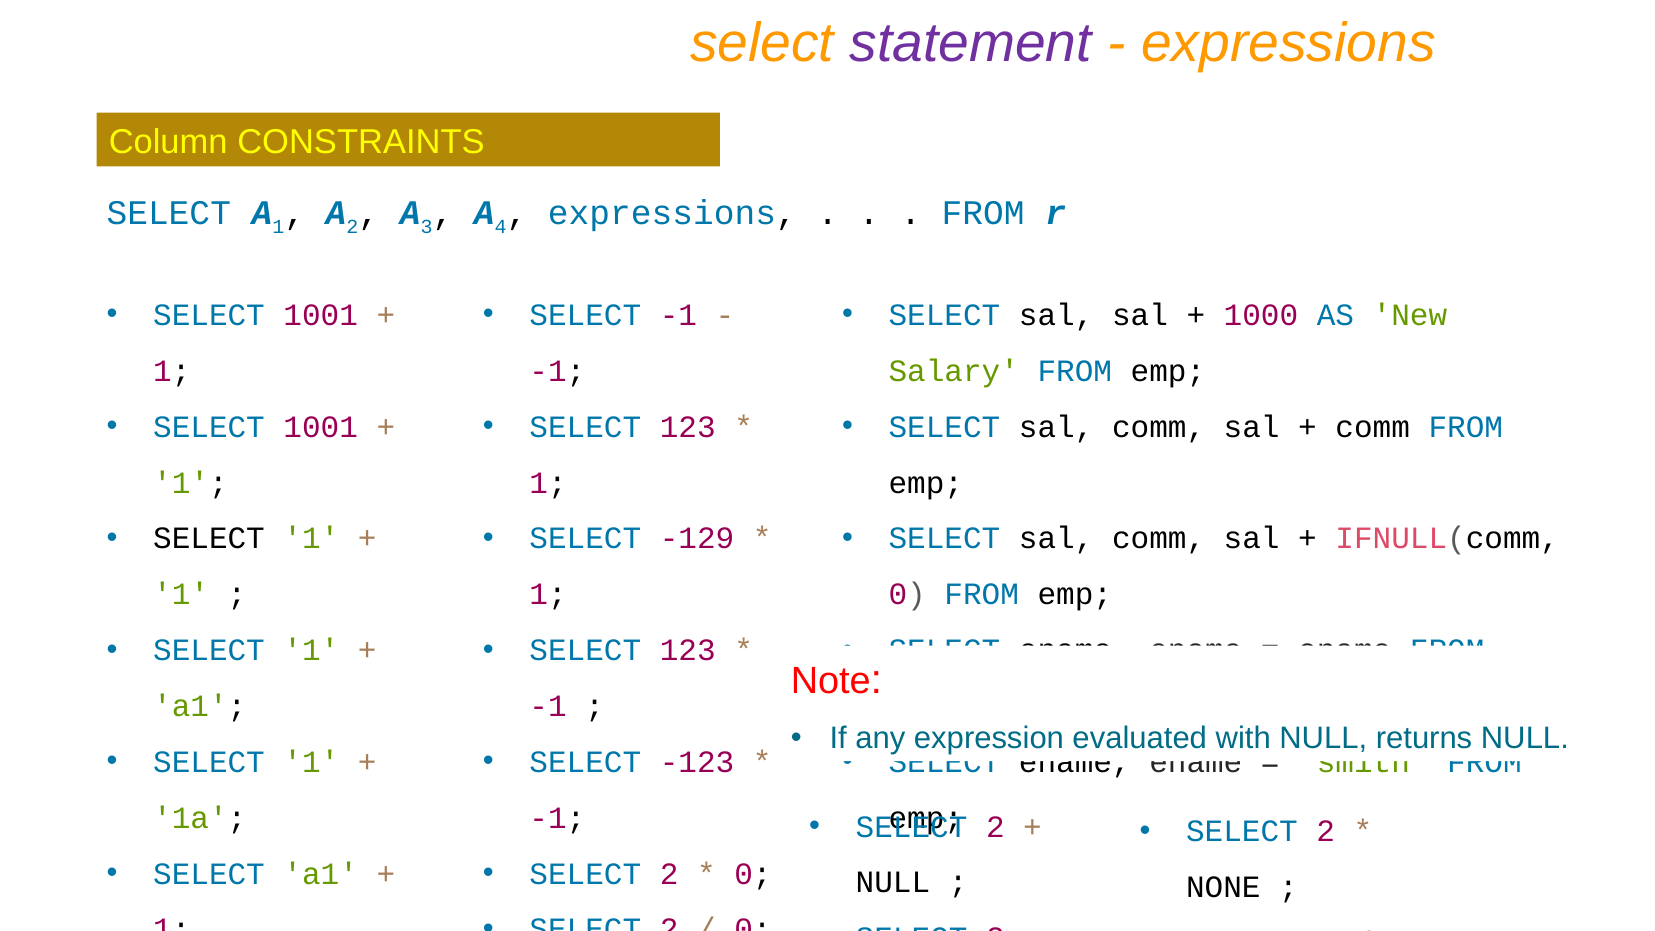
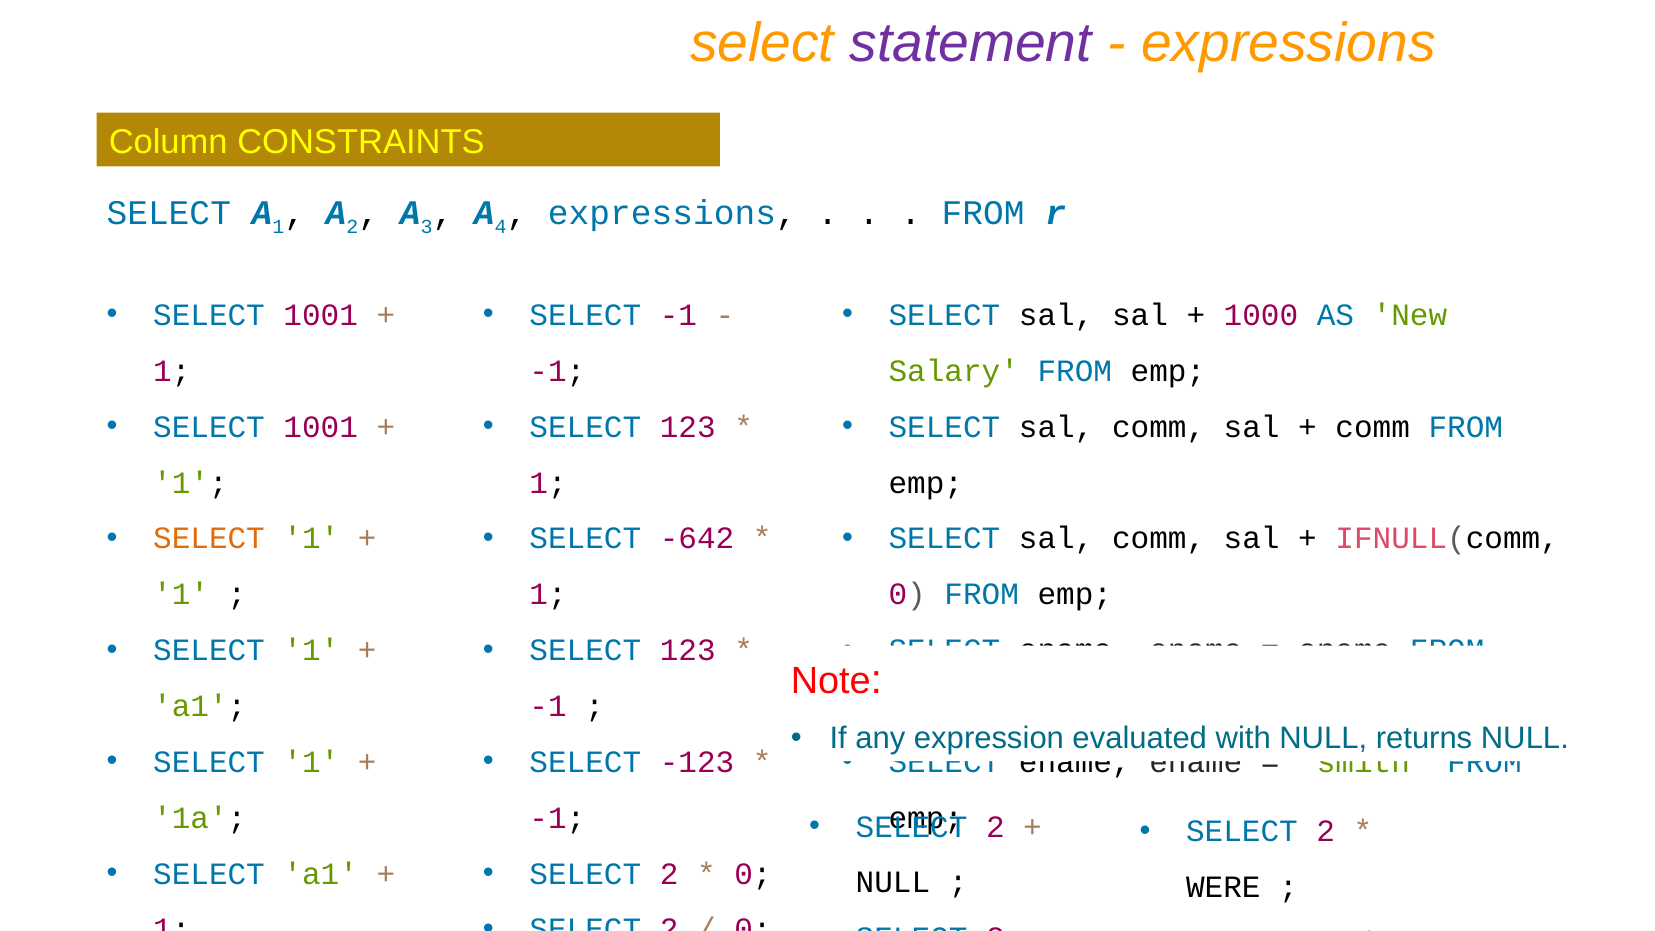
SELECT at (209, 539) colour: black -> orange
-129: -129 -> -642
NONE: NONE -> WERE
